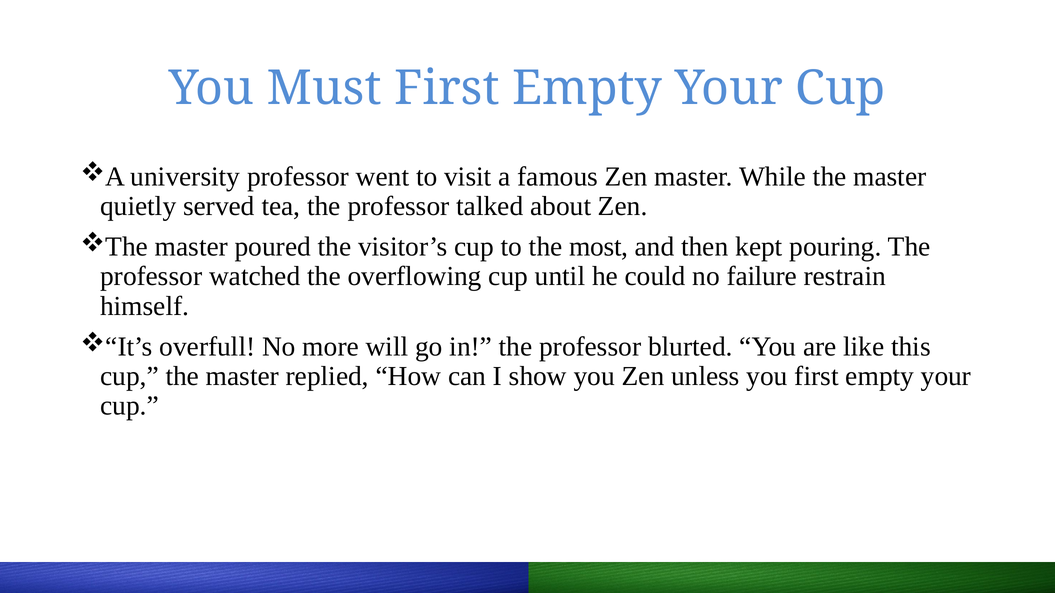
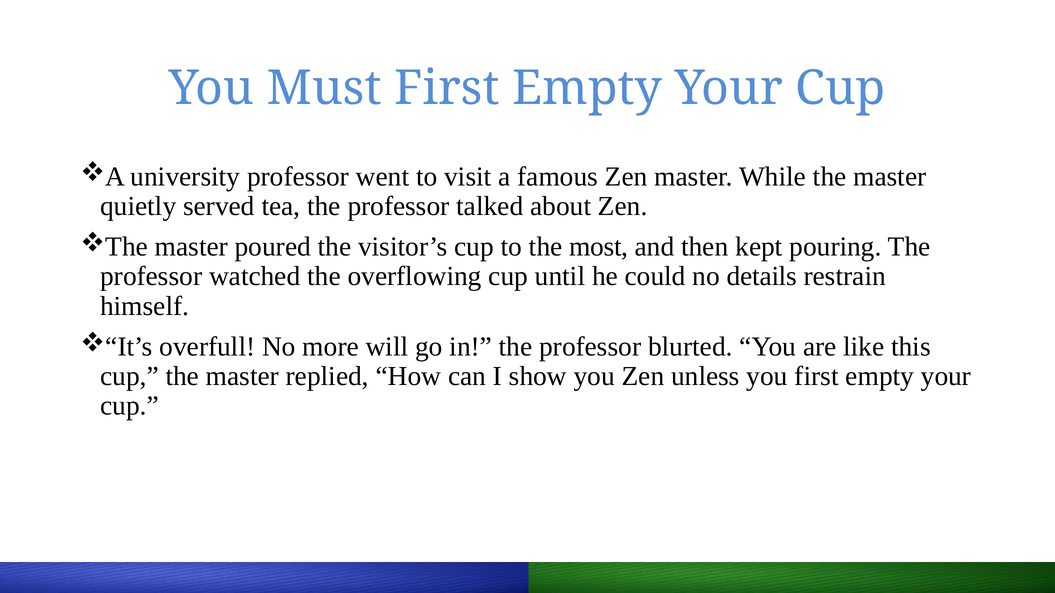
failure: failure -> details
